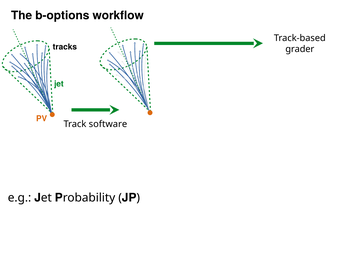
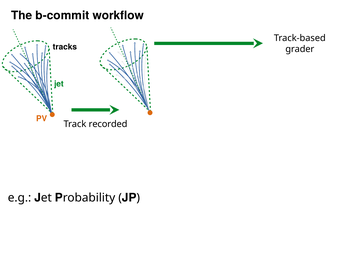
b-options: b-options -> b-commit
software: software -> recorded
